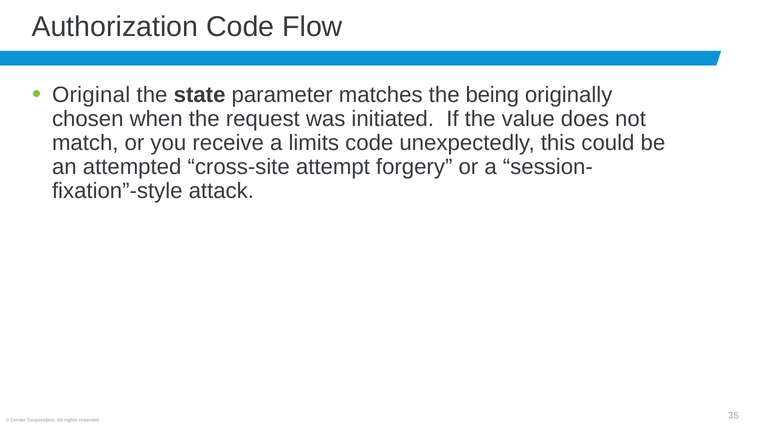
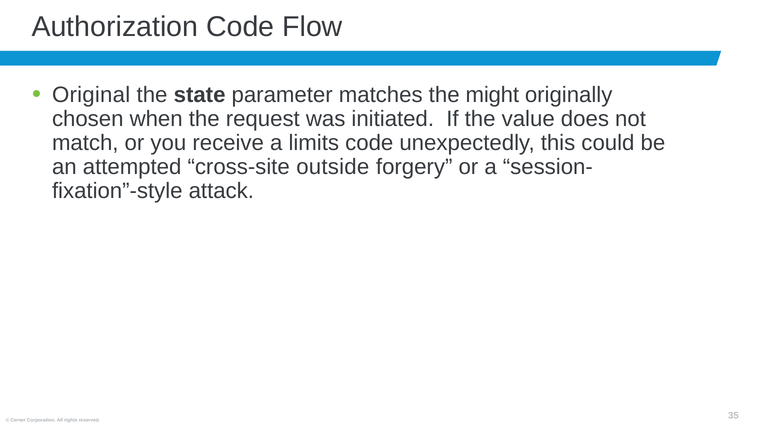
being: being -> might
attempt: attempt -> outside
